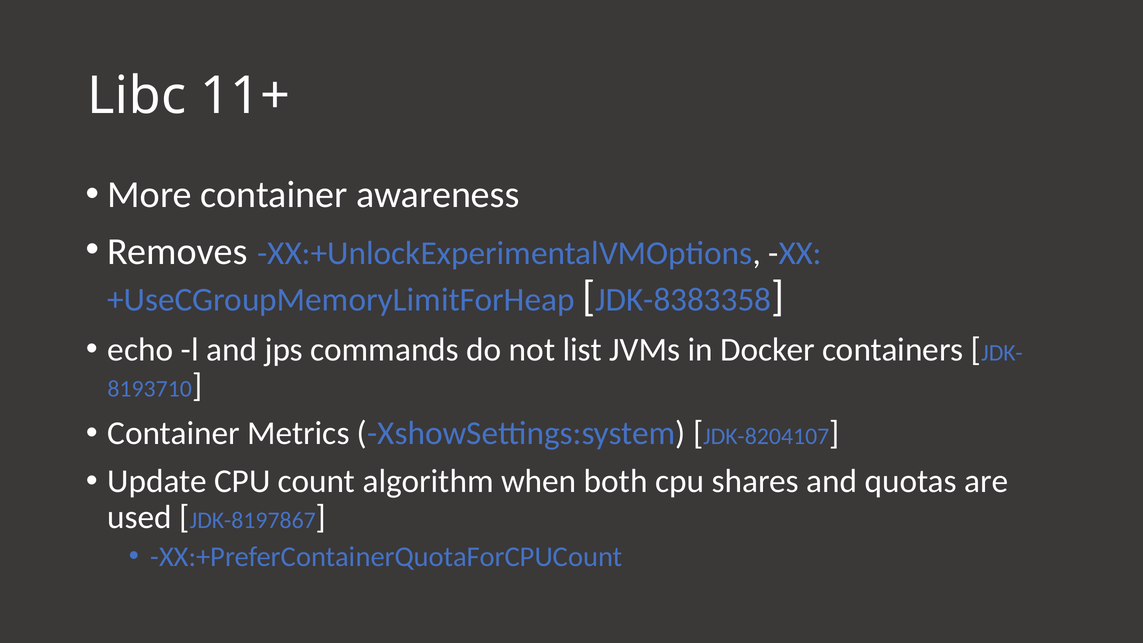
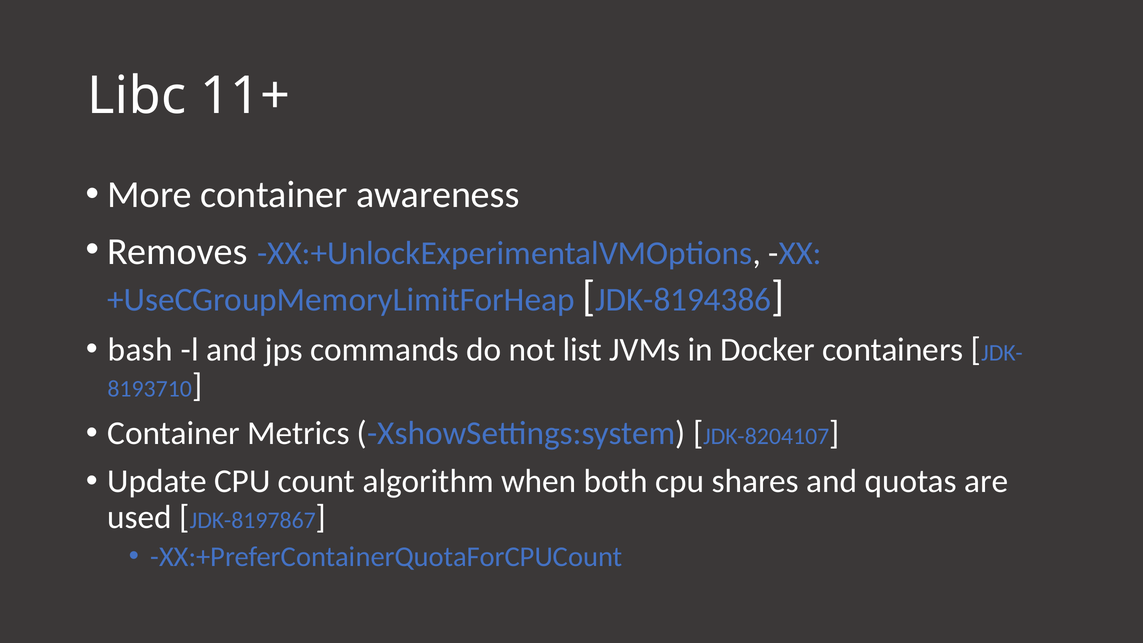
JDK-8383358: JDK-8383358 -> JDK-8194386
echo: echo -> bash
